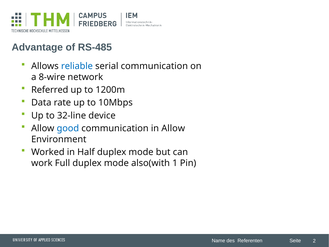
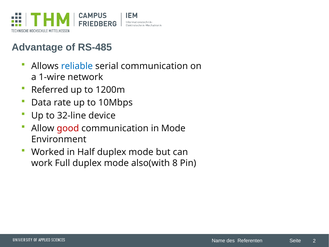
8-wire: 8-wire -> 1-wire
good colour: blue -> red
in Allow: Allow -> Mode
1: 1 -> 8
